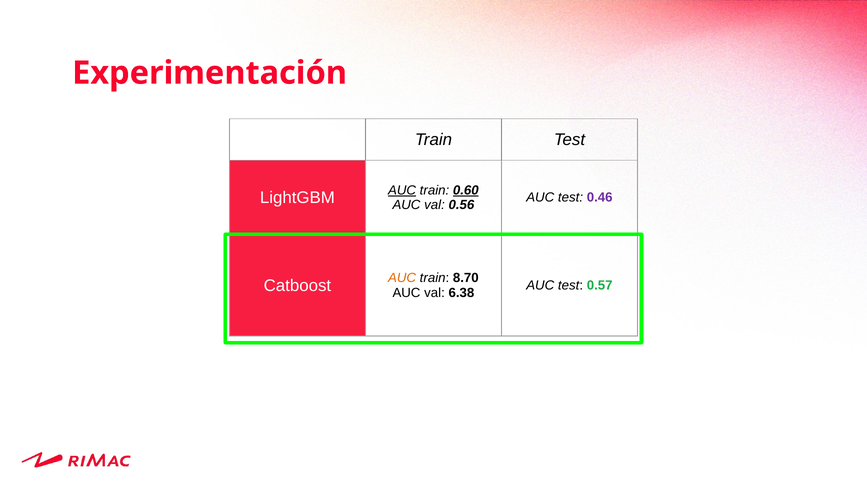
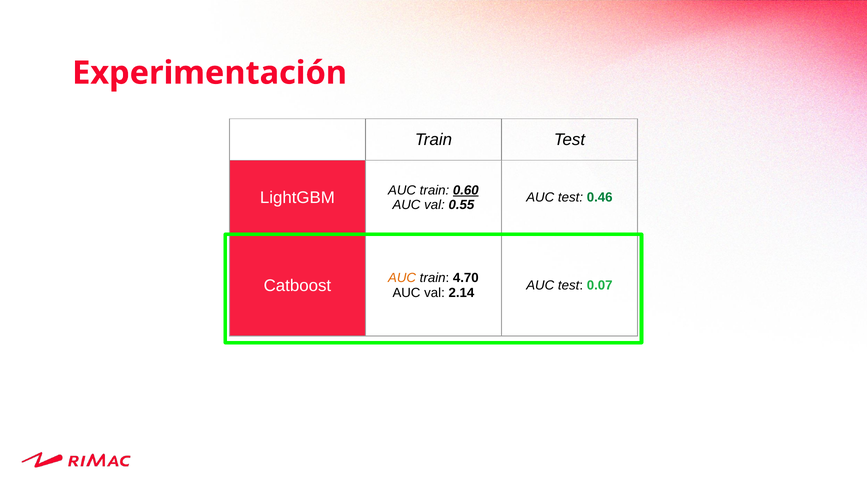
AUC at (402, 191) underline: present -> none
0.46 colour: purple -> green
0.56: 0.56 -> 0.55
8.70: 8.70 -> 4.70
0.57: 0.57 -> 0.07
6.38: 6.38 -> 2.14
